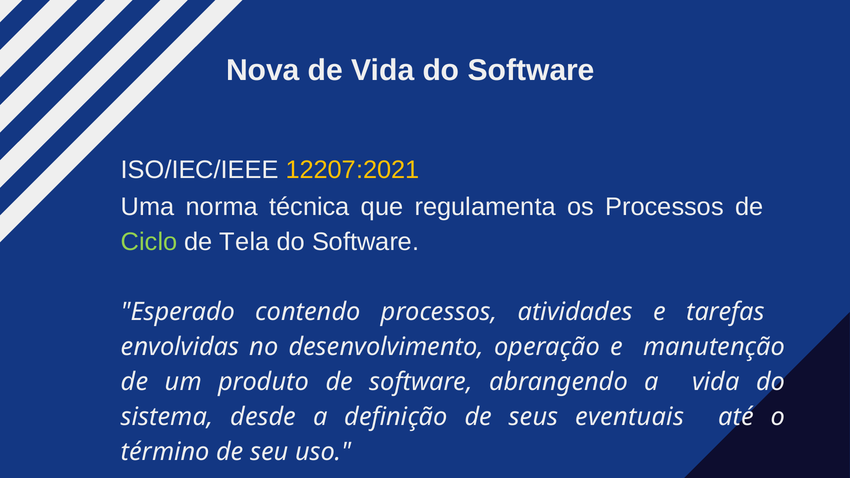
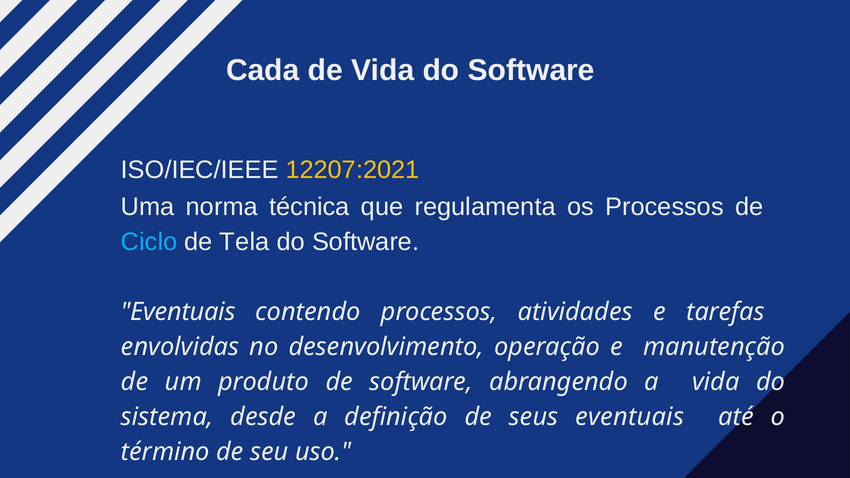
Nova: Nova -> Cada
Ciclo colour: light green -> light blue
Esperado at (178, 312): Esperado -> Eventuais
